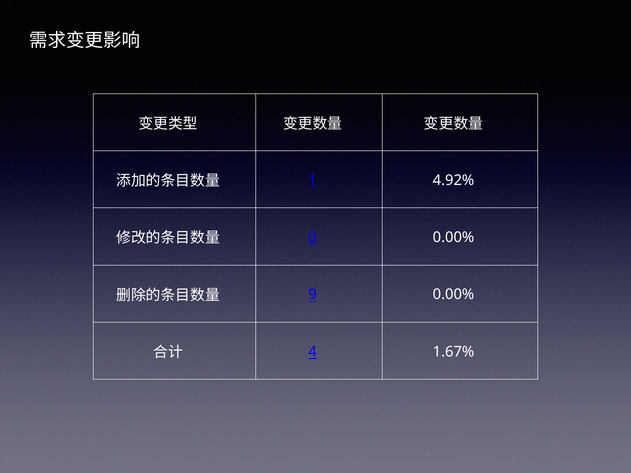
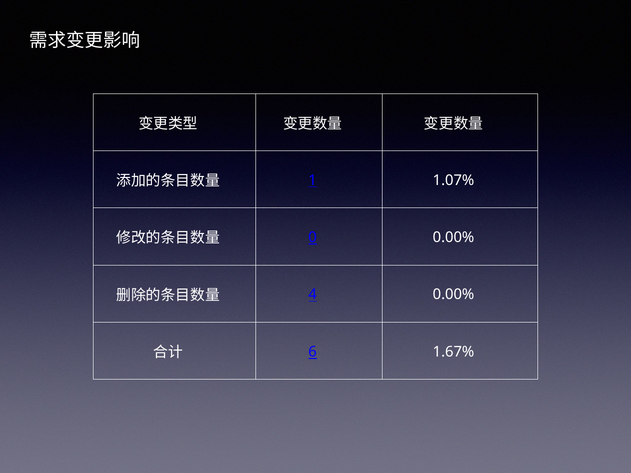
4.92%: 4.92% -> 1.07%
9: 9 -> 4
4: 4 -> 6
